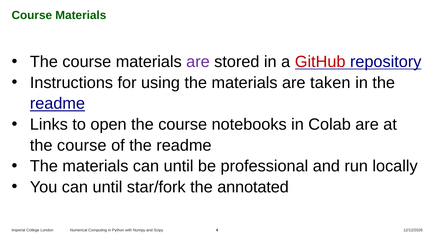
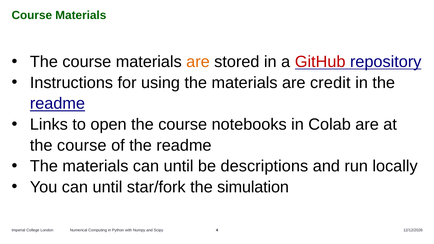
are at (198, 62) colour: purple -> orange
taken: taken -> credit
professional: professional -> descriptions
annotated: annotated -> simulation
